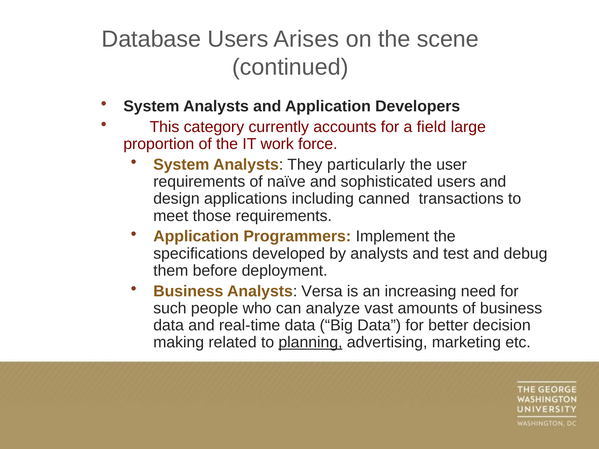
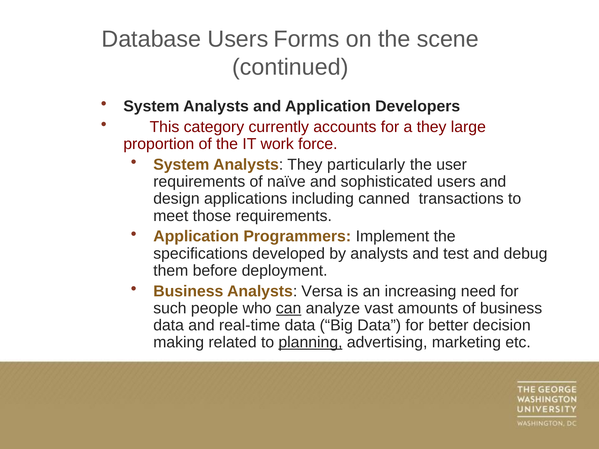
Arises: Arises -> Forms
a field: field -> they
can underline: none -> present
